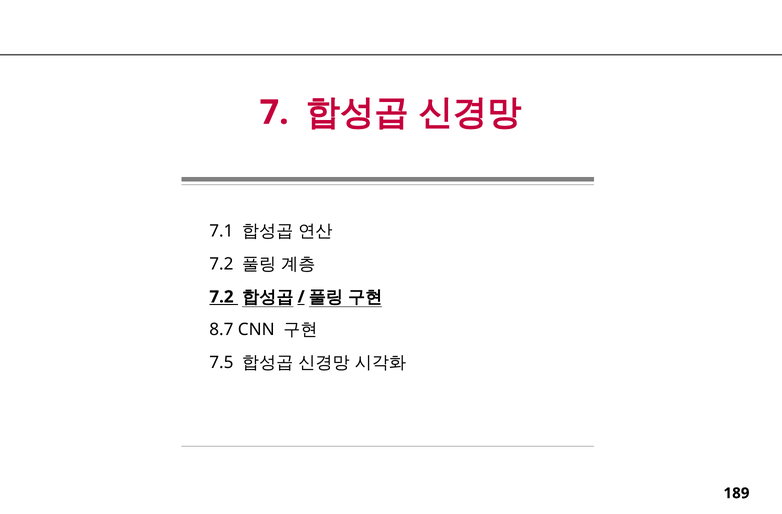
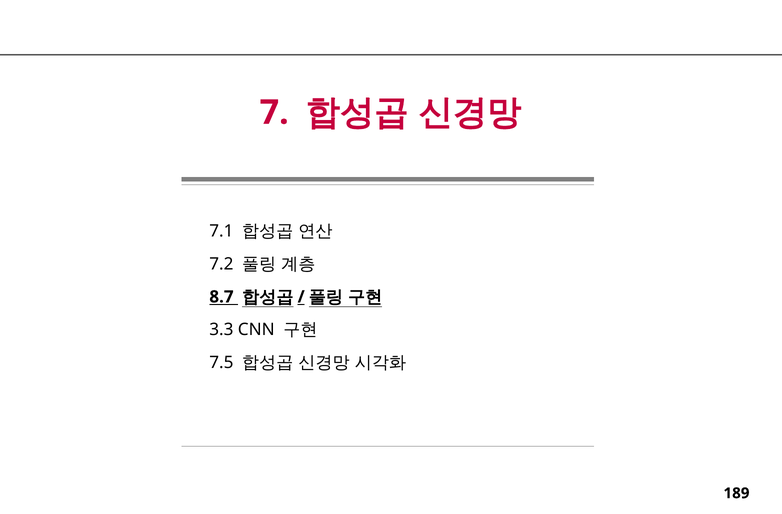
7.2 at (221, 297): 7.2 -> 8.7
8.7: 8.7 -> 3.3
